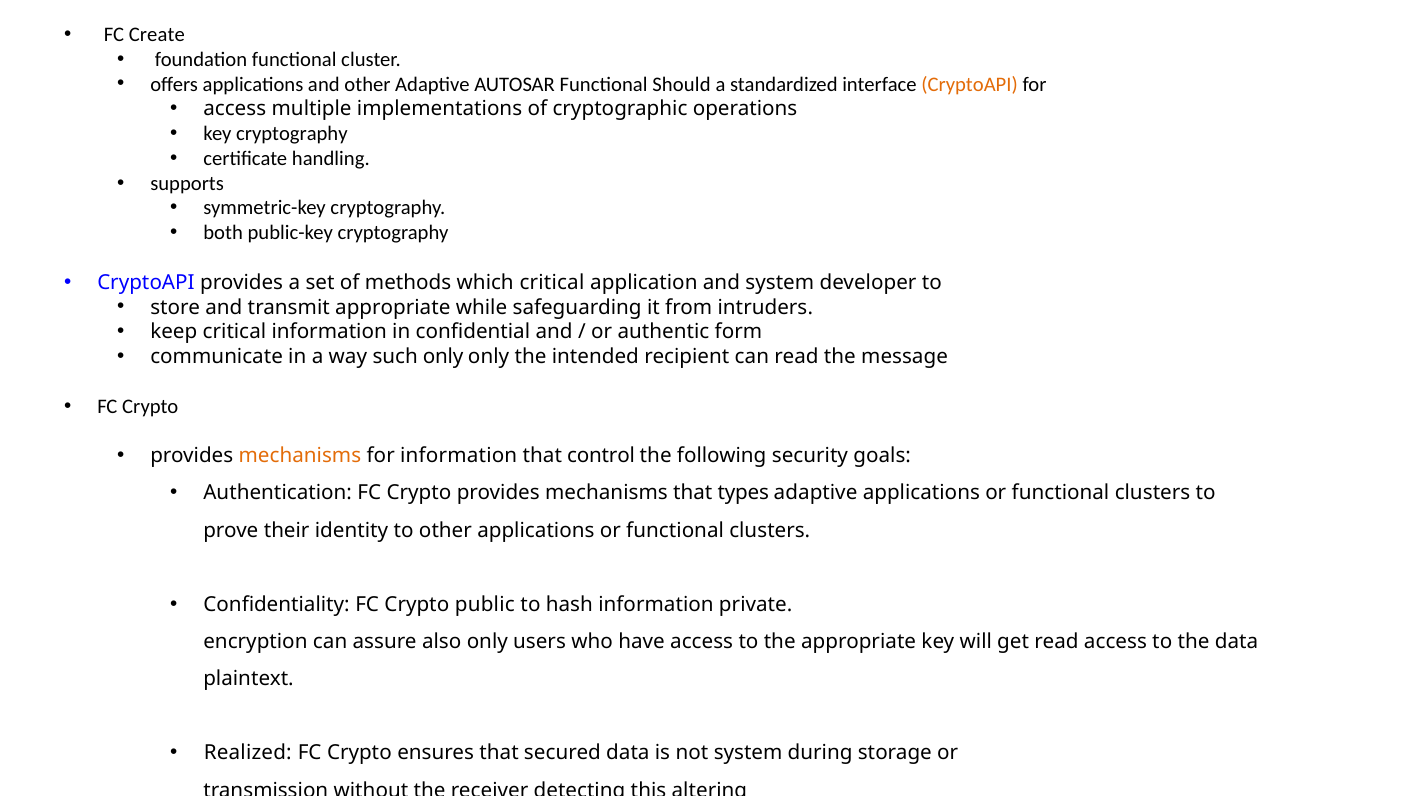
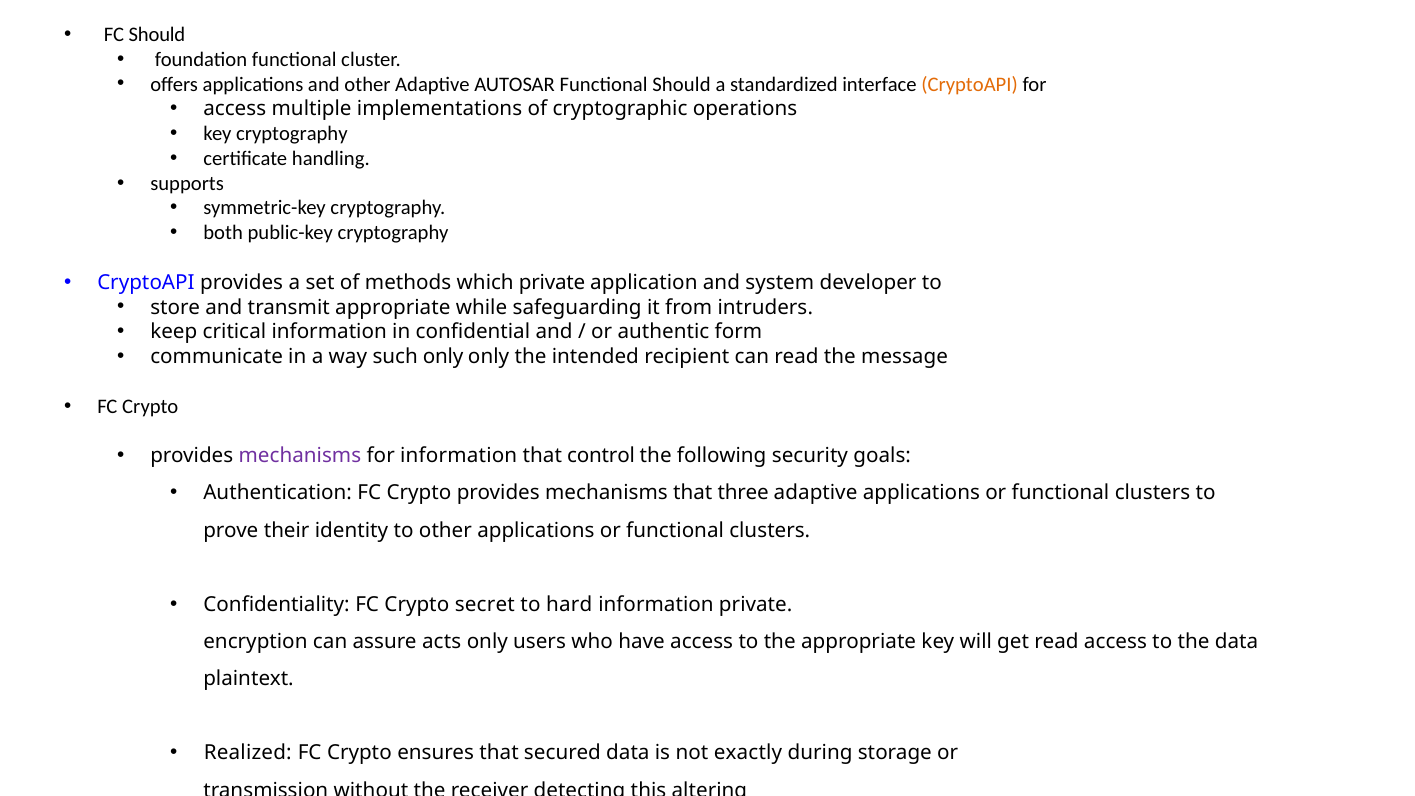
FC Create: Create -> Should
which critical: critical -> private
mechanisms at (300, 456) colour: orange -> purple
types: types -> three
public: public -> secret
hash: hash -> hard
also: also -> acts
not system: system -> exactly
